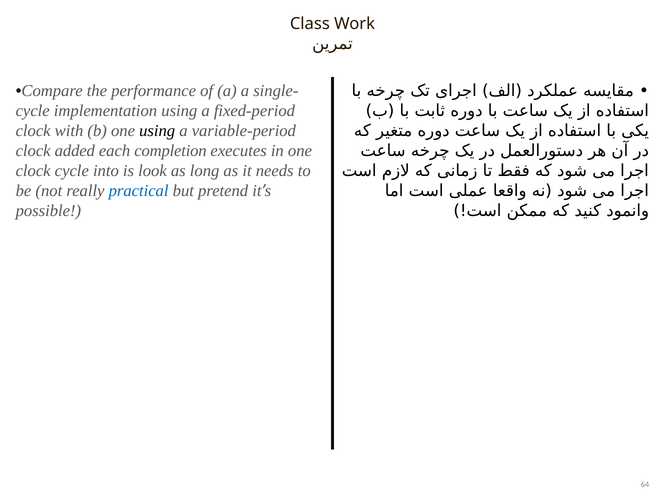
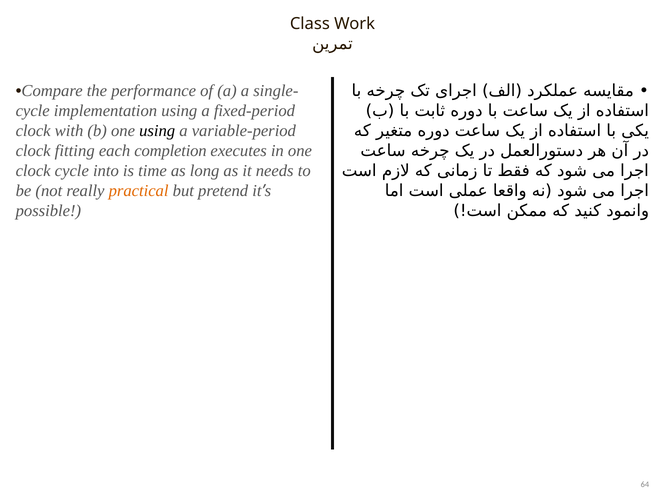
added: added -> fitting
look: look -> time
practical colour: blue -> orange
